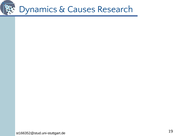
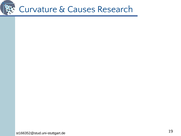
Dynamics: Dynamics -> Curvature
